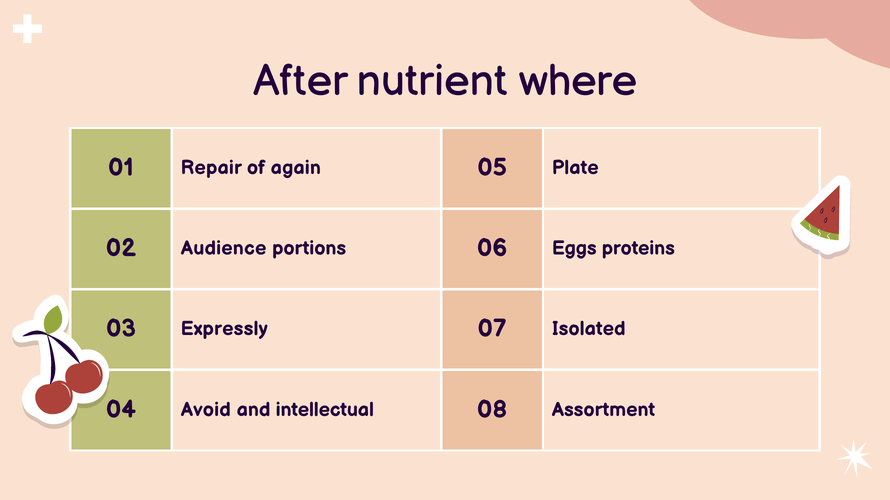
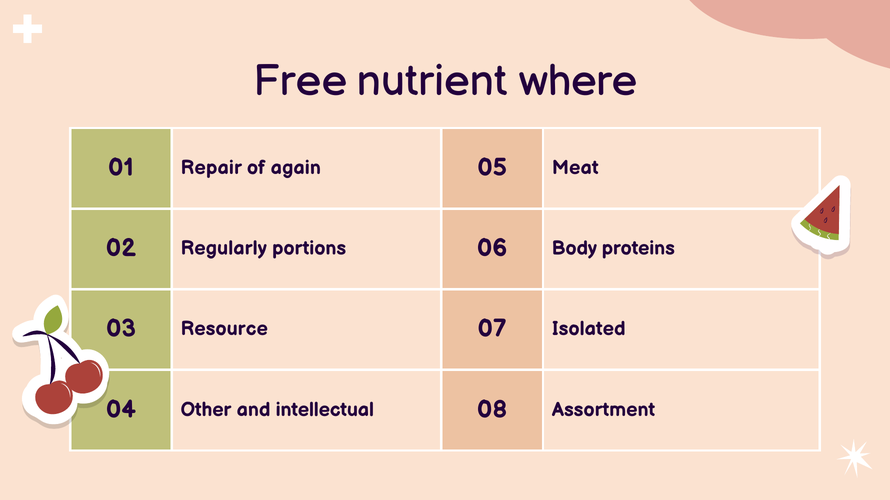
After: After -> Free
Plate: Plate -> Meat
Audience: Audience -> Regularly
Eggs: Eggs -> Body
Expressly: Expressly -> Resource
Avoid: Avoid -> Other
